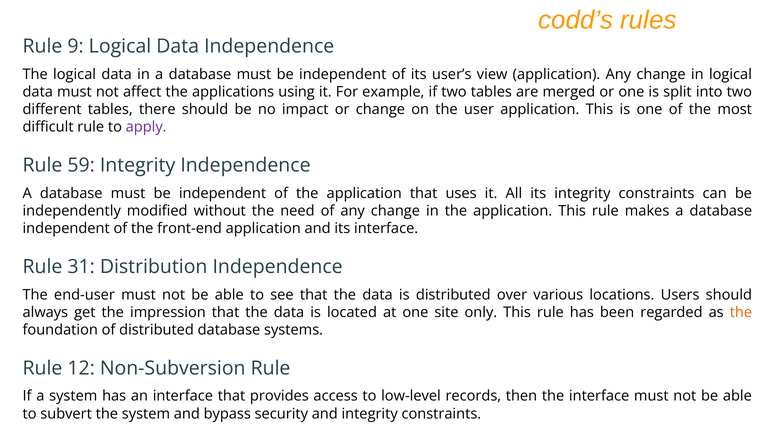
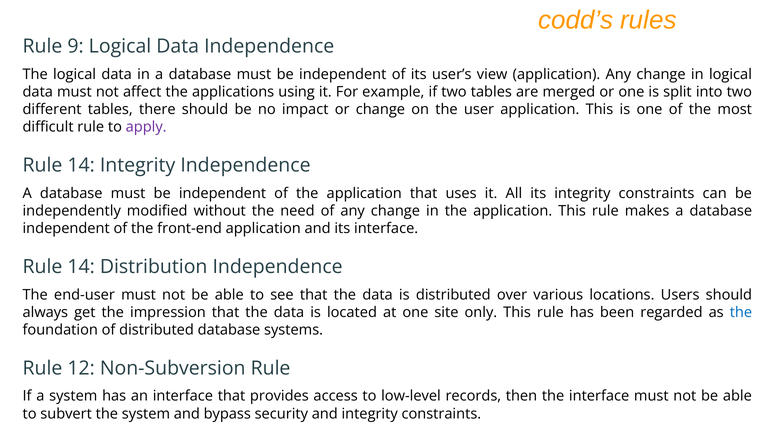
59 at (81, 165): 59 -> 14
31 at (81, 267): 31 -> 14
the at (741, 312) colour: orange -> blue
